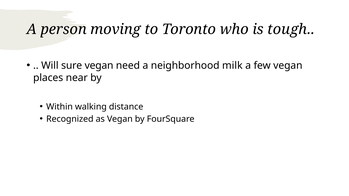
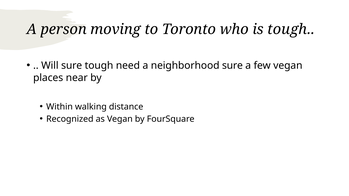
sure vegan: vegan -> tough
neighborhood milk: milk -> sure
